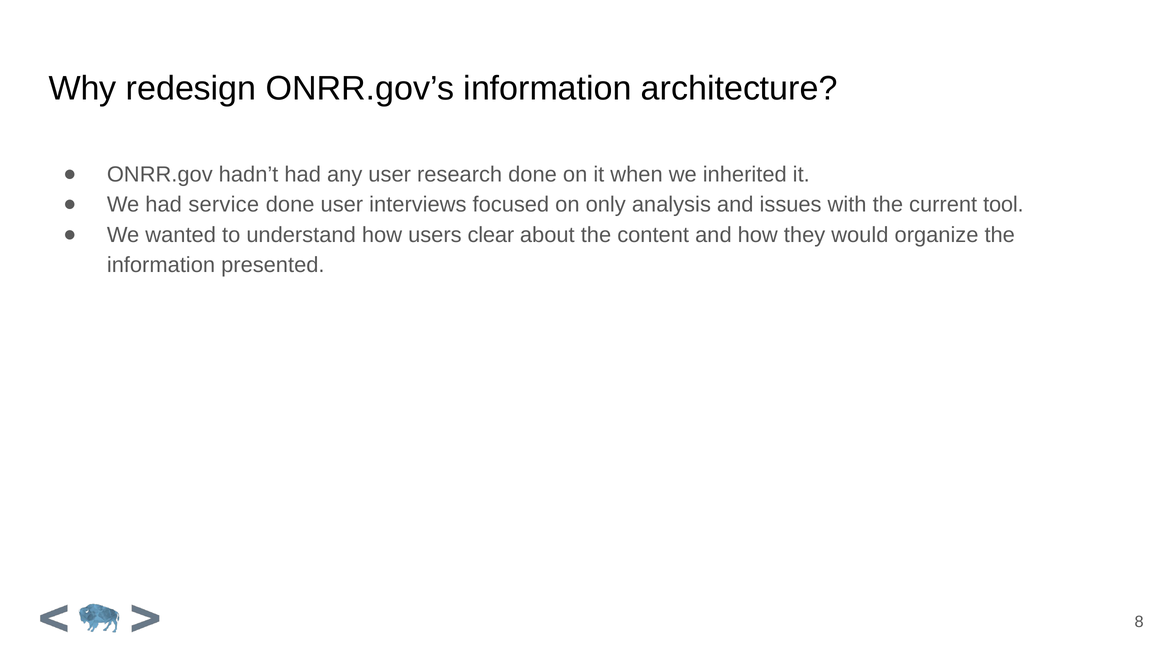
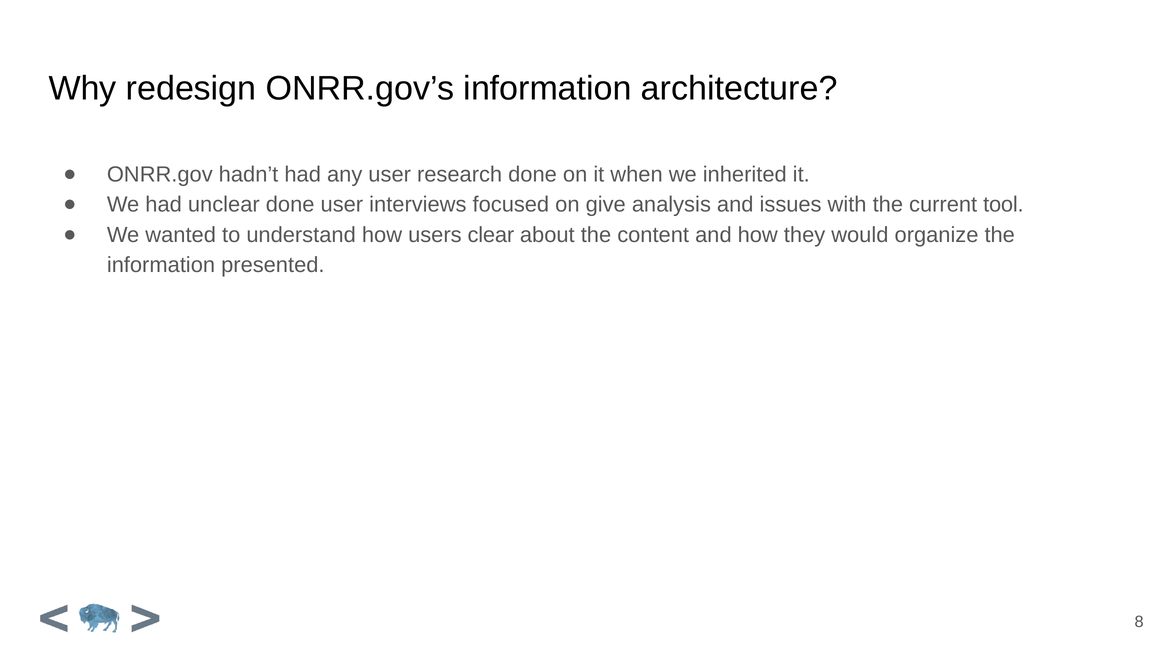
service: service -> unclear
only: only -> give
